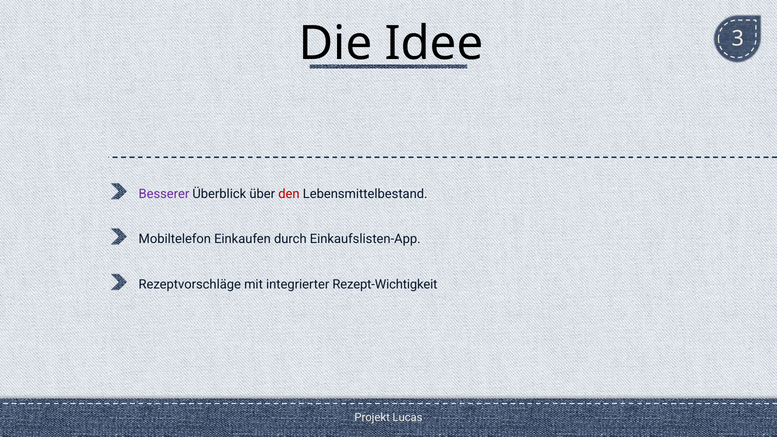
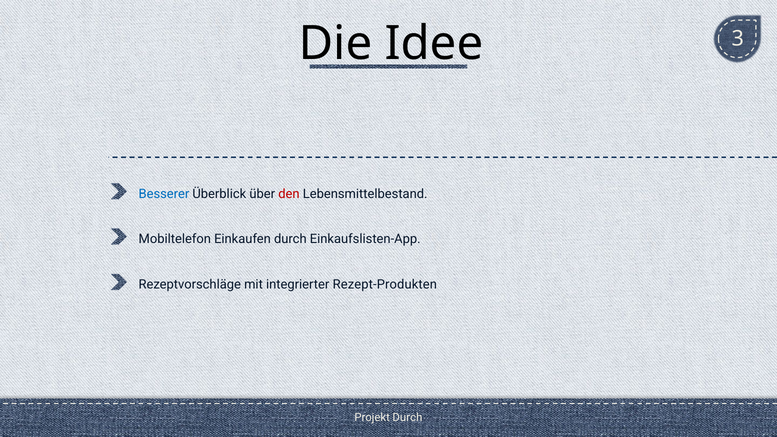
Besserer colour: purple -> blue
Rezept-Wichtigkeit: Rezept-Wichtigkeit -> Rezept-Produkten
Projekt Lucas: Lucas -> Durch
